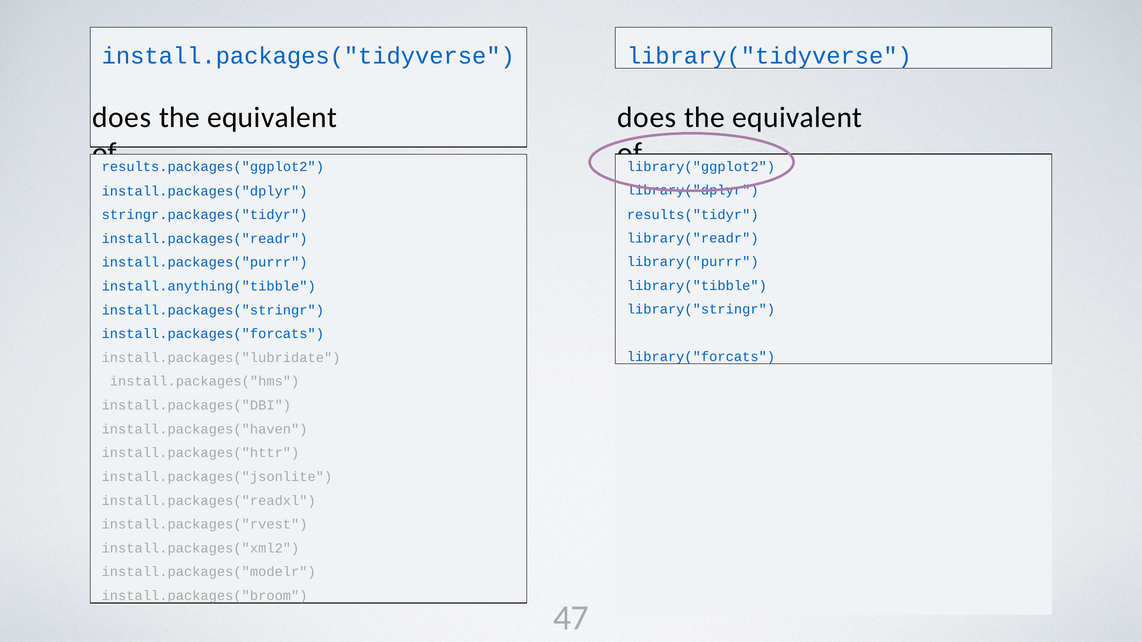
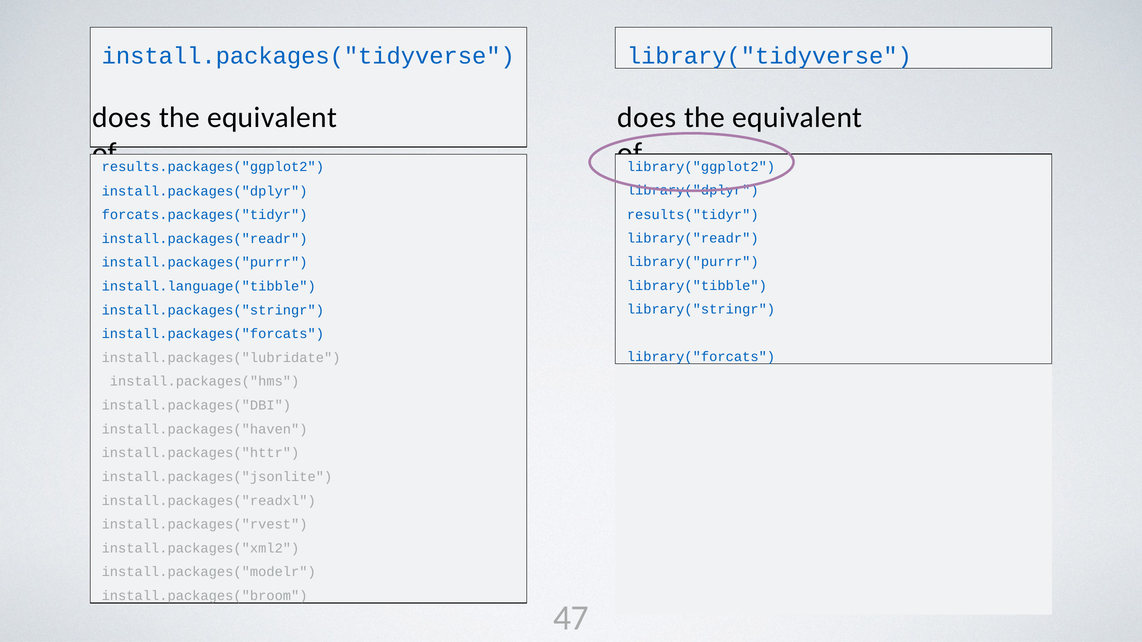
stringr.packages("tidyr: stringr.packages("tidyr -> forcats.packages("tidyr
install.anything("tibble: install.anything("tibble -> install.language("tibble
